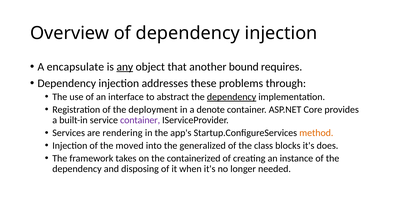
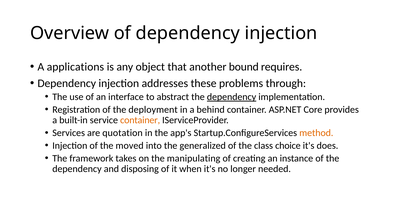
encapsulate: encapsulate -> applications
any underline: present -> none
denote: denote -> behind
container at (140, 120) colour: purple -> orange
rendering: rendering -> quotation
blocks: blocks -> choice
containerized: containerized -> manipulating
